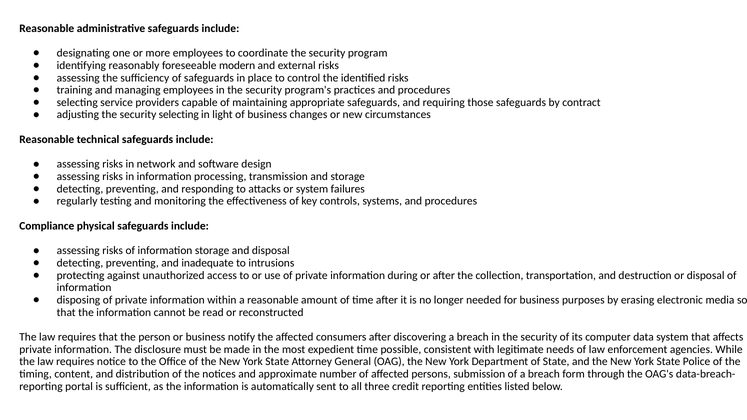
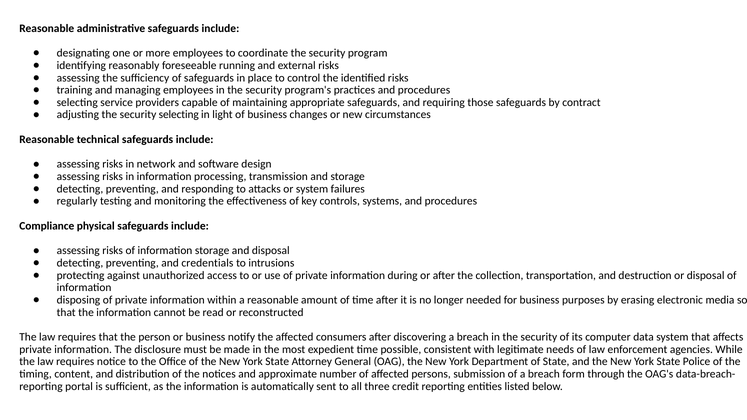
modern: modern -> running
inadequate: inadequate -> credentials
